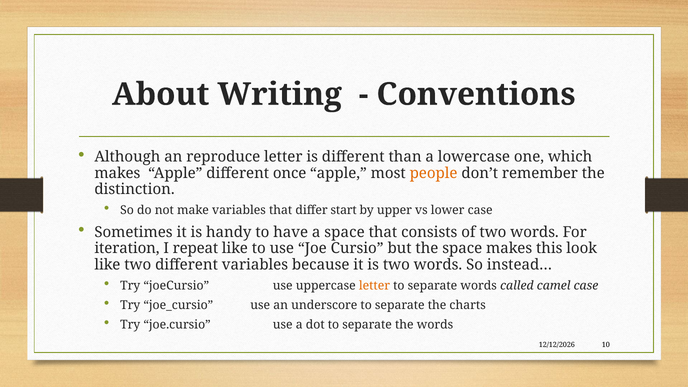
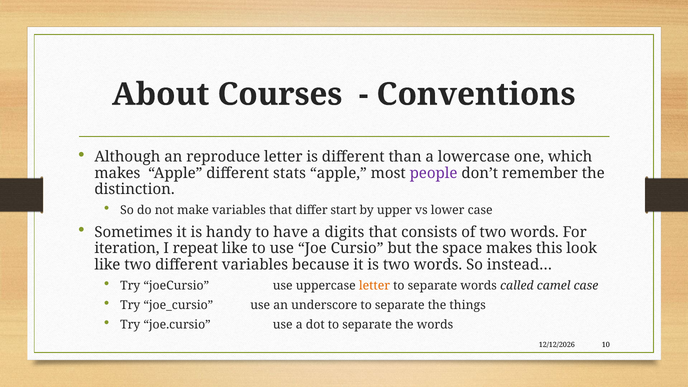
Writing: Writing -> Courses
once: once -> stats
people colour: orange -> purple
a space: space -> digits
charts: charts -> things
